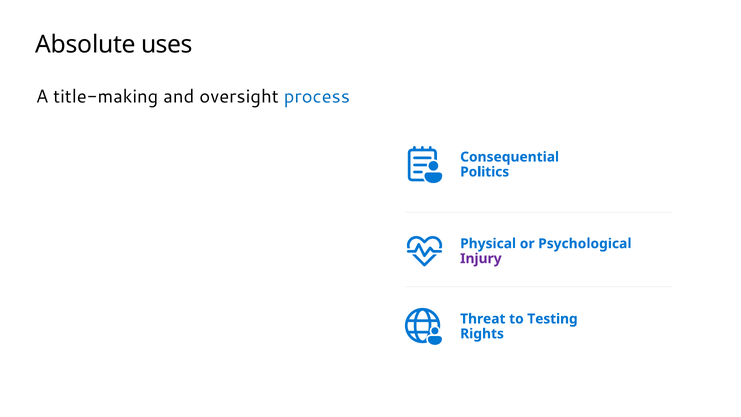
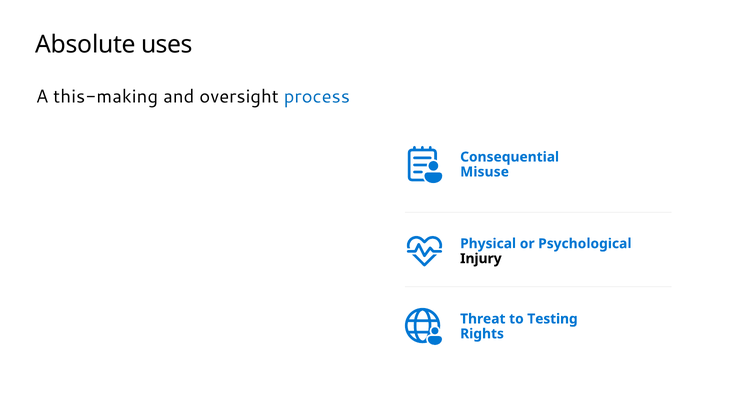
title-making: title-making -> this-making
Politics: Politics -> Misuse
Injury colour: purple -> black
